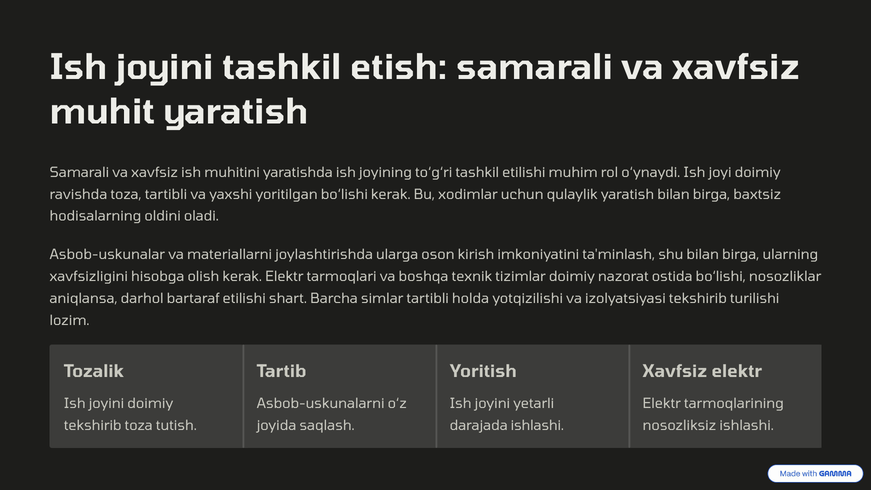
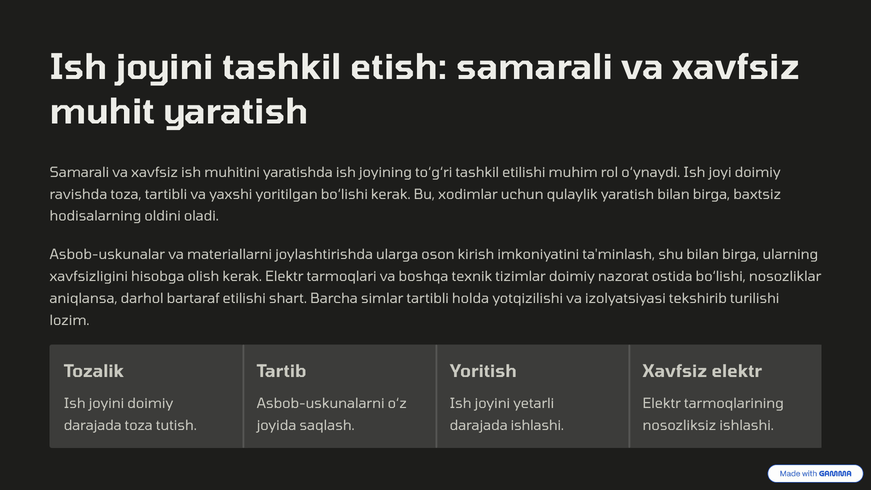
tekshirib at (93, 426): tekshirib -> darajada
